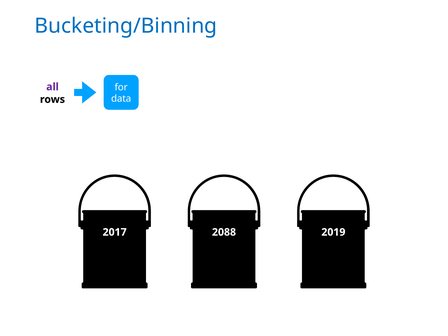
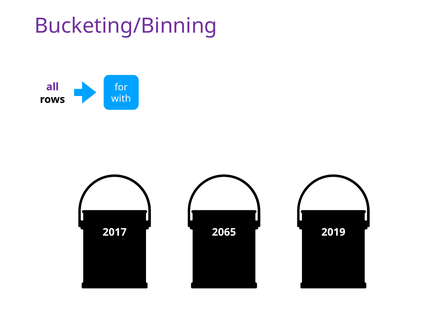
Bucketing/Binning colour: blue -> purple
data: data -> with
2088: 2088 -> 2065
